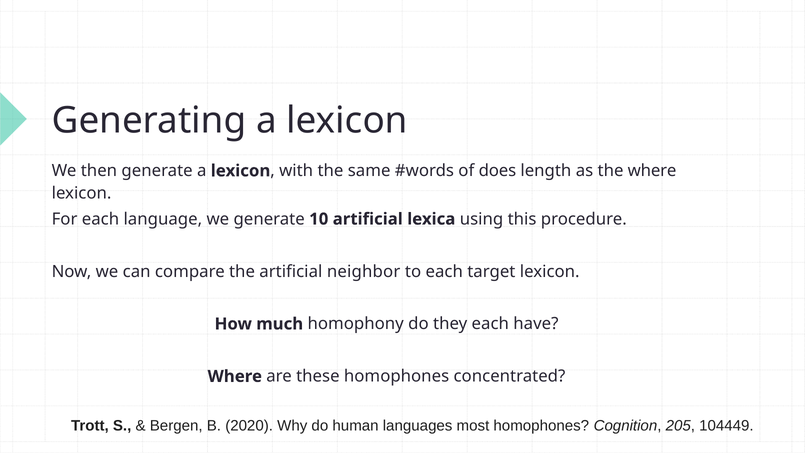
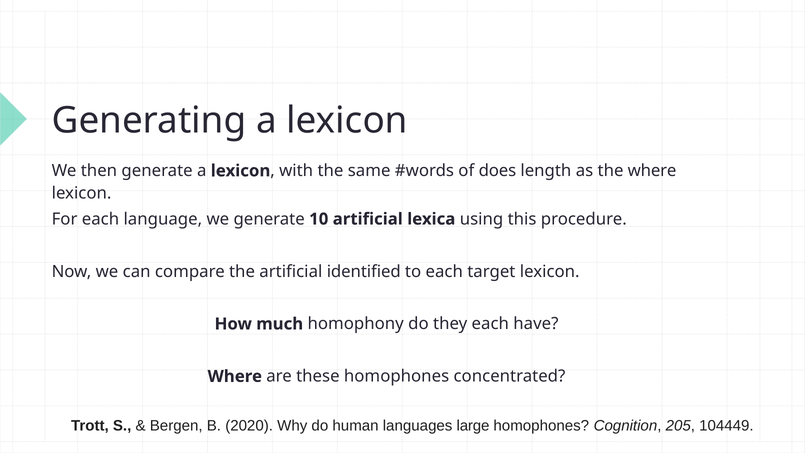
neighbor: neighbor -> identified
most: most -> large
